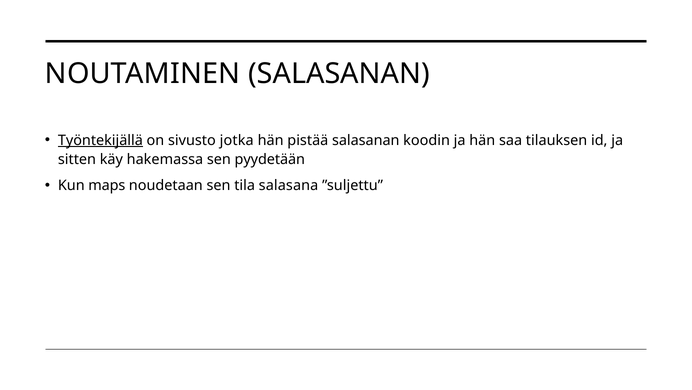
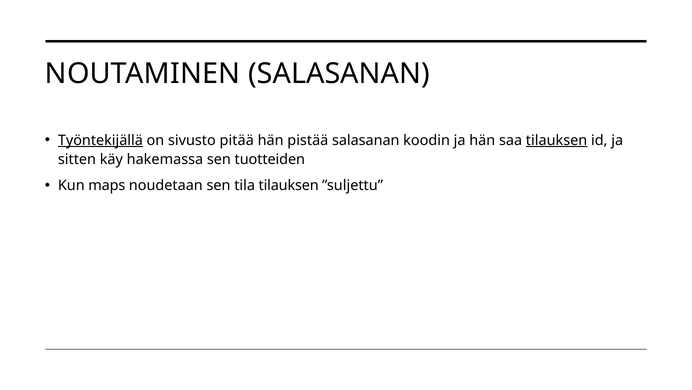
jotka: jotka -> pitää
tilauksen at (557, 140) underline: none -> present
pyydetään: pyydetään -> tuotteiden
tila salasana: salasana -> tilauksen
